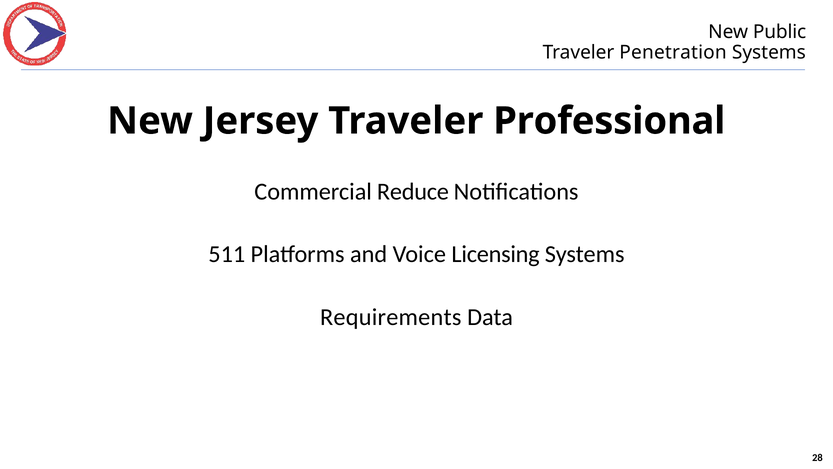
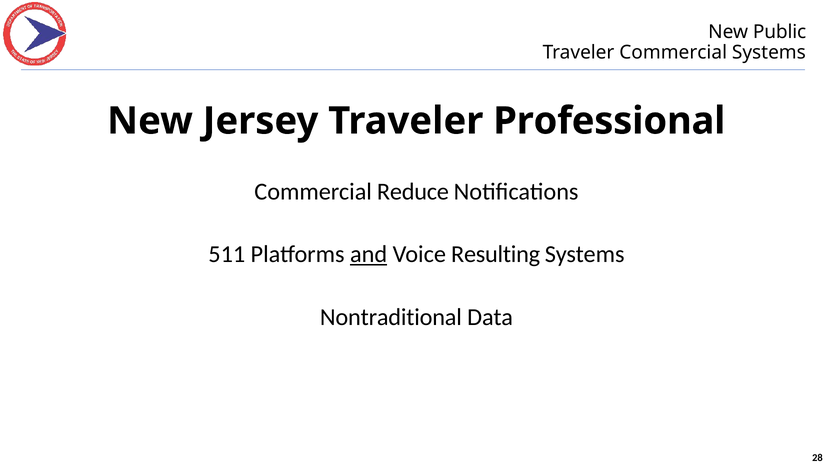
Traveler Penetration: Penetration -> Commercial
and underline: none -> present
Licensing: Licensing -> Resulting
Requirements: Requirements -> Nontraditional
